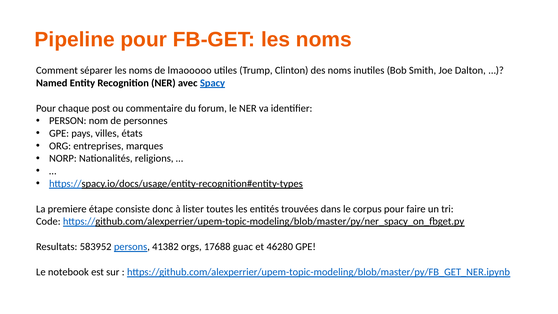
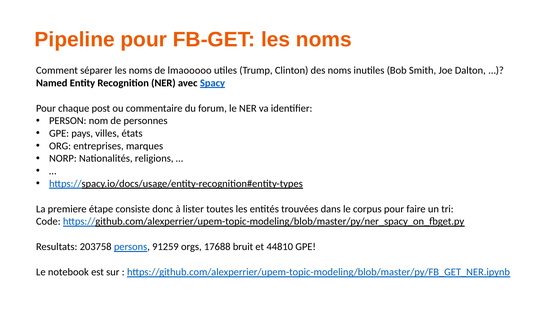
583952: 583952 -> 203758
41382: 41382 -> 91259
guac: guac -> bruit
46280: 46280 -> 44810
